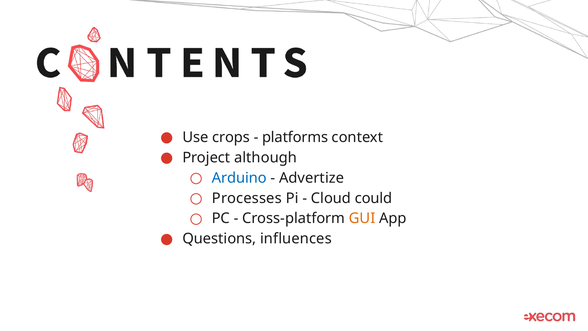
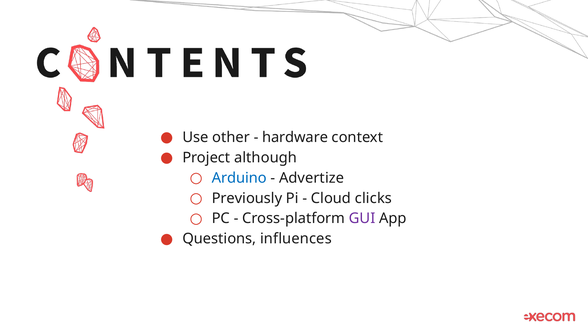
crops: crops -> other
platforms: platforms -> hardware
Processes: Processes -> Previously
could: could -> clicks
GUI colour: orange -> purple
